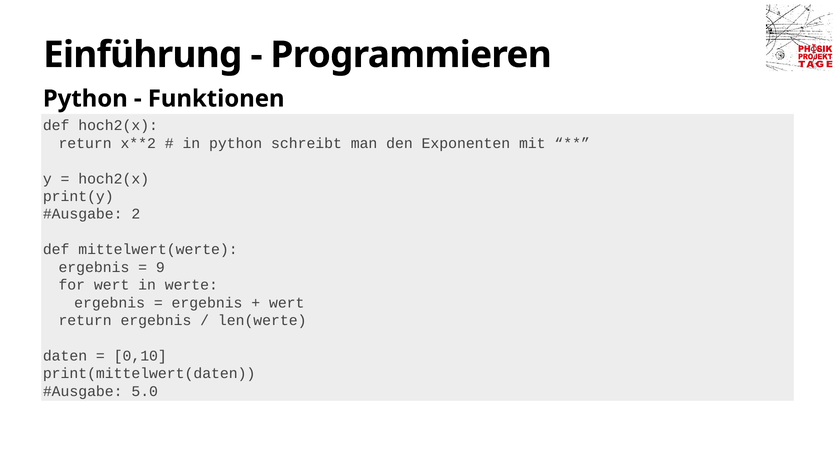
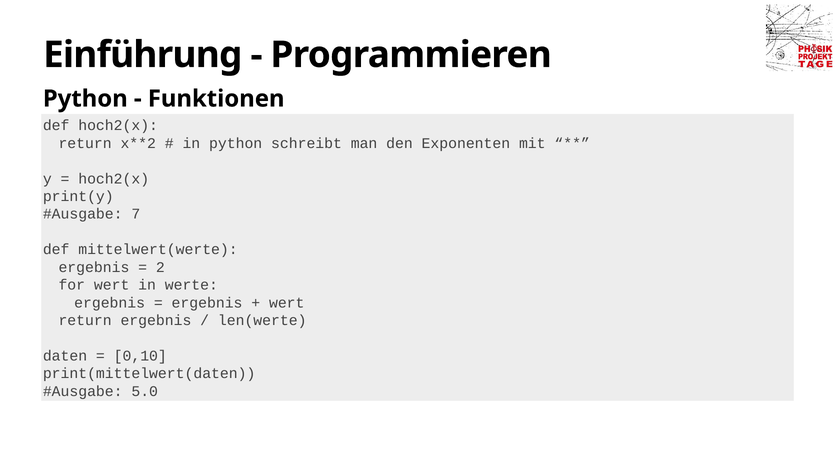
2: 2 -> 7
9: 9 -> 2
